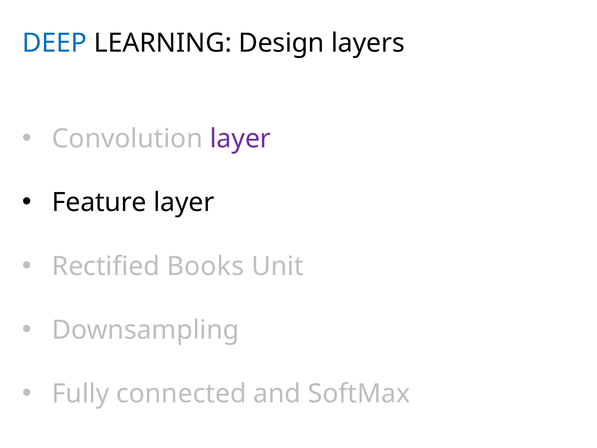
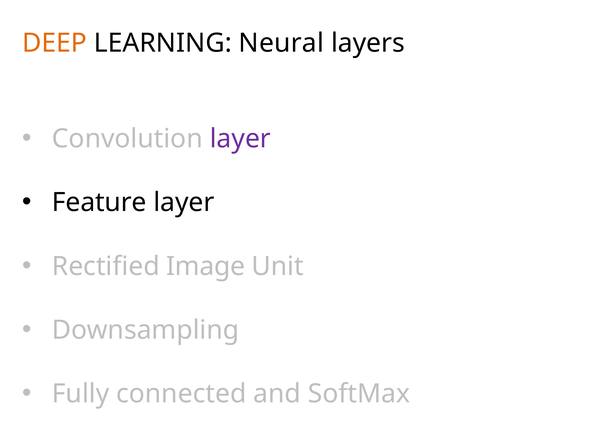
DEEP colour: blue -> orange
Design: Design -> Neural
Books: Books -> Image
